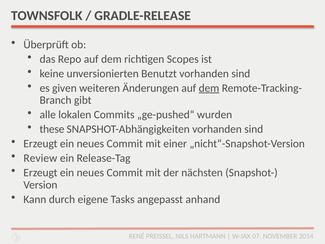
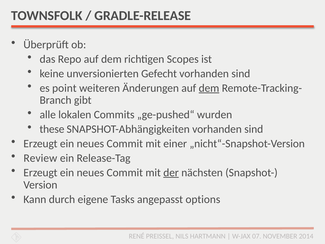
Benutzt: Benutzt -> Gefecht
given: given -> point
der underline: none -> present
anhand: anhand -> options
